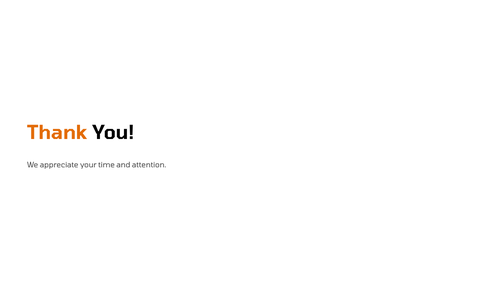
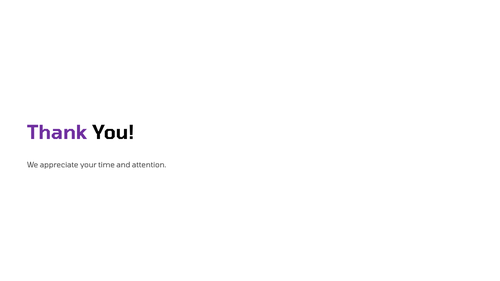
Thank colour: orange -> purple
